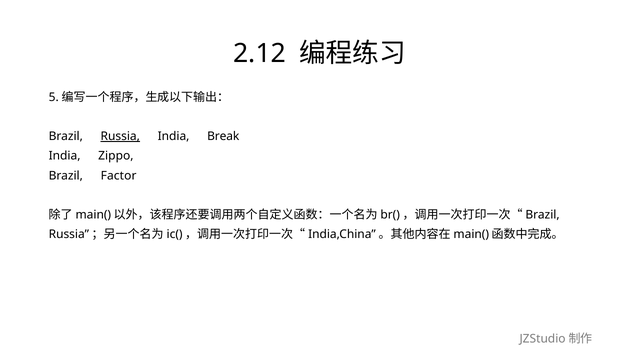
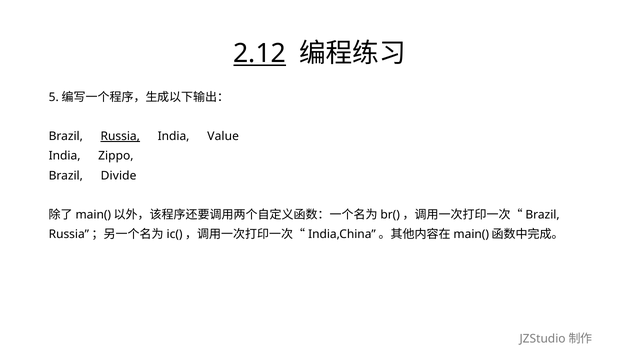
2.12 underline: none -> present
Break: Break -> Value
Factor: Factor -> Divide
